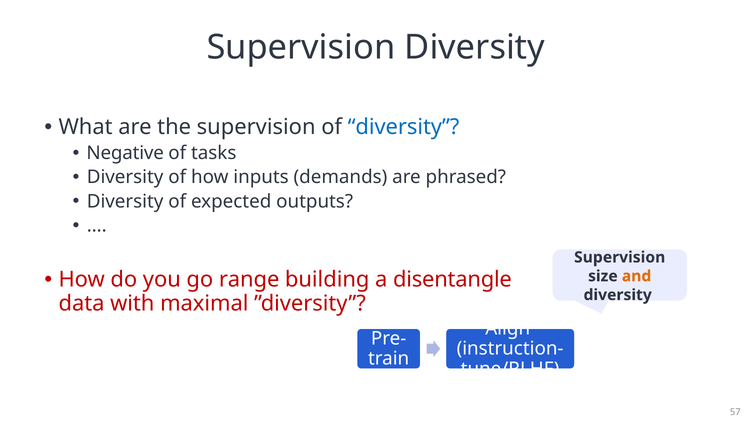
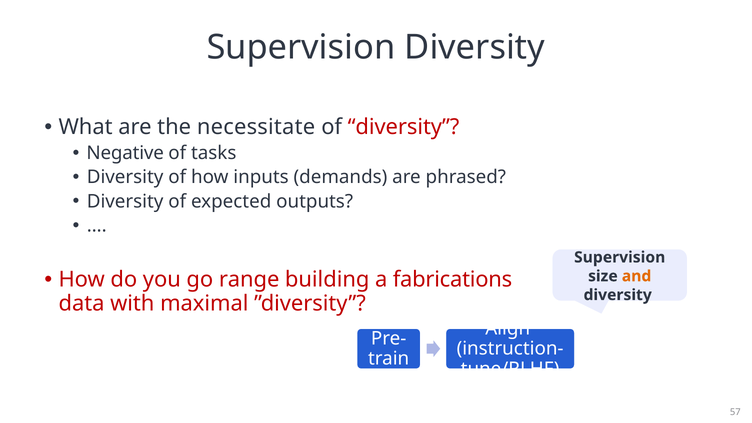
the supervision: supervision -> necessitate
diversity at (404, 127) colour: blue -> red
disentangle: disentangle -> fabrications
